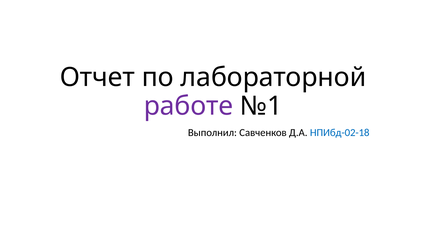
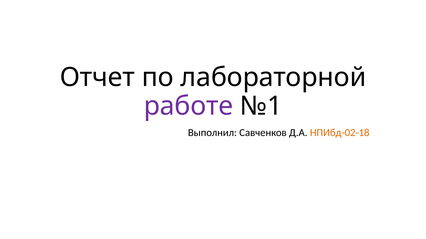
НПИбд-02-18 colour: blue -> orange
